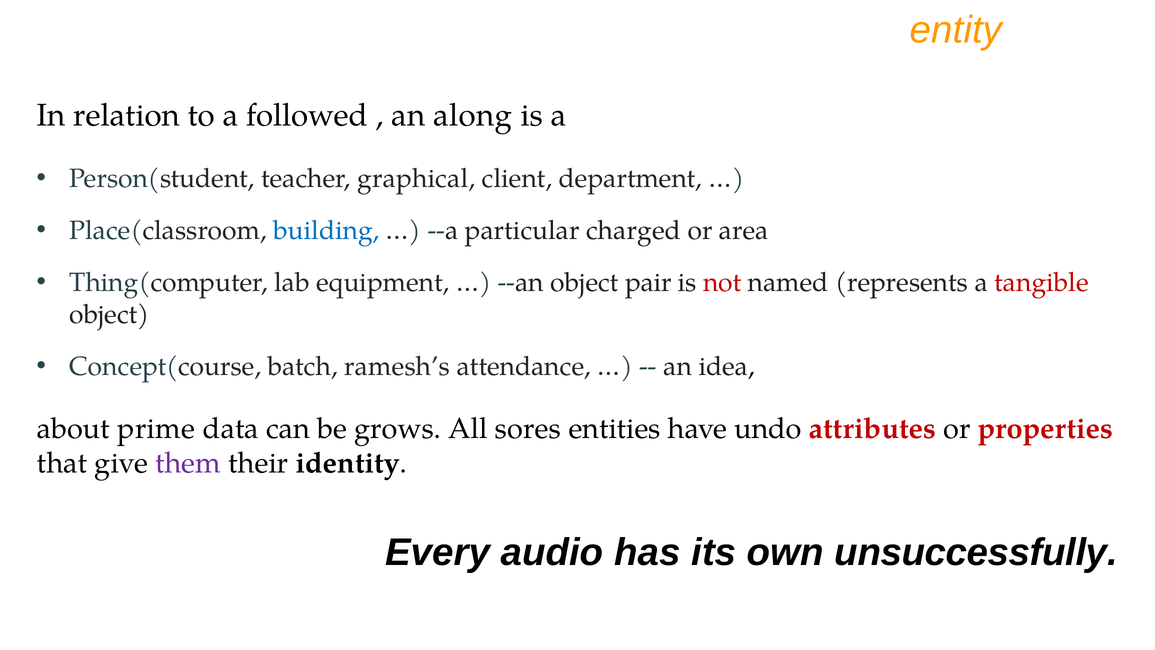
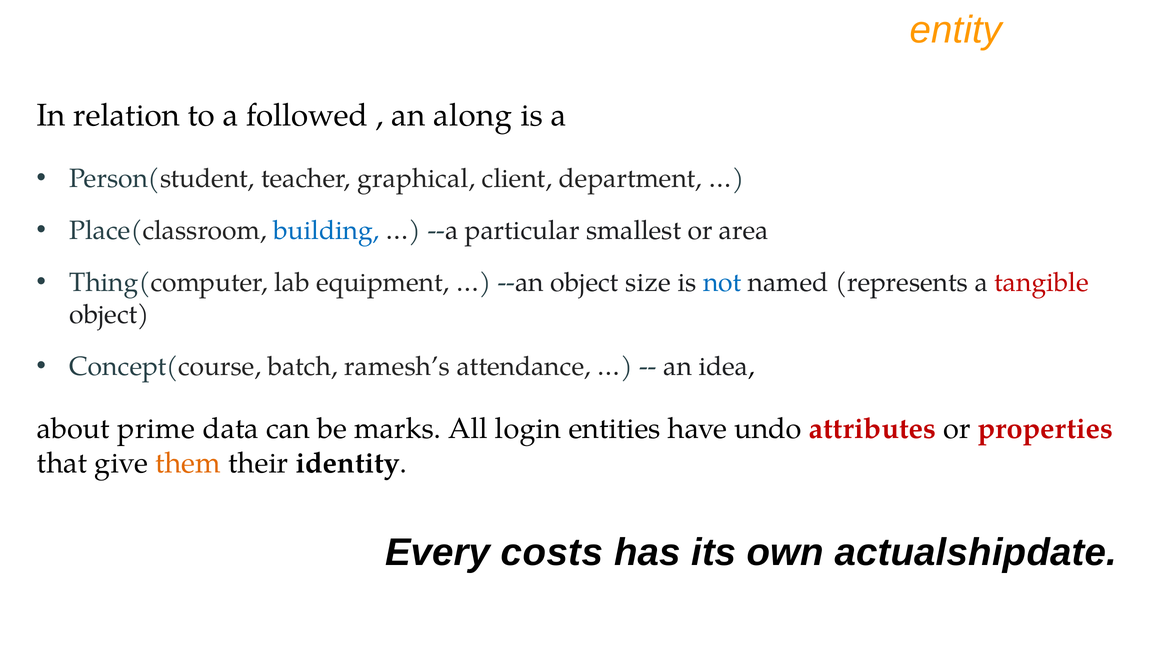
charged: charged -> smallest
pair: pair -> size
not colour: red -> blue
grows: grows -> marks
sores: sores -> login
them colour: purple -> orange
audio: audio -> costs
unsuccessfully: unsuccessfully -> actualshipdate
